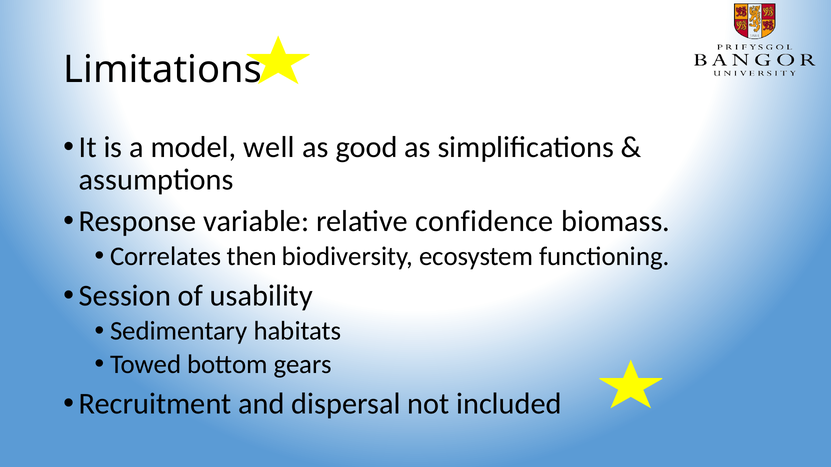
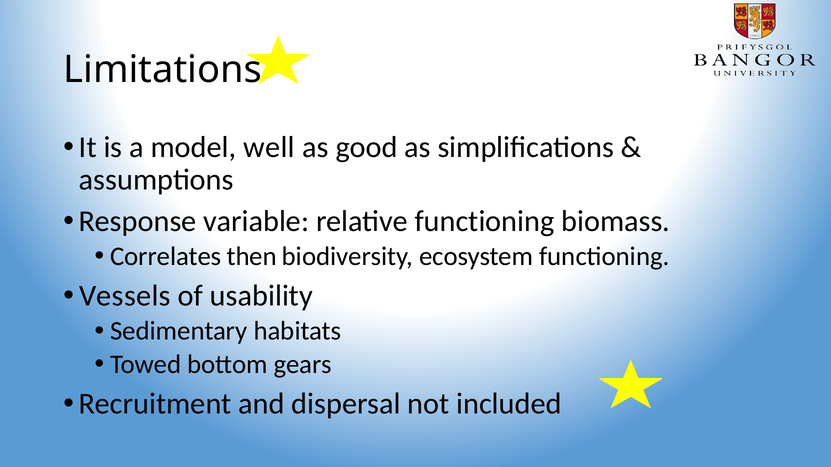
relative confidence: confidence -> functioning
Session: Session -> Vessels
